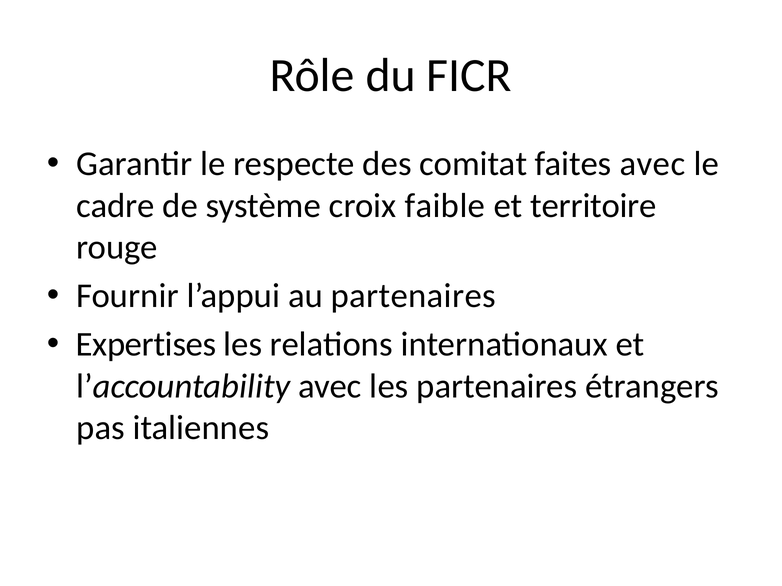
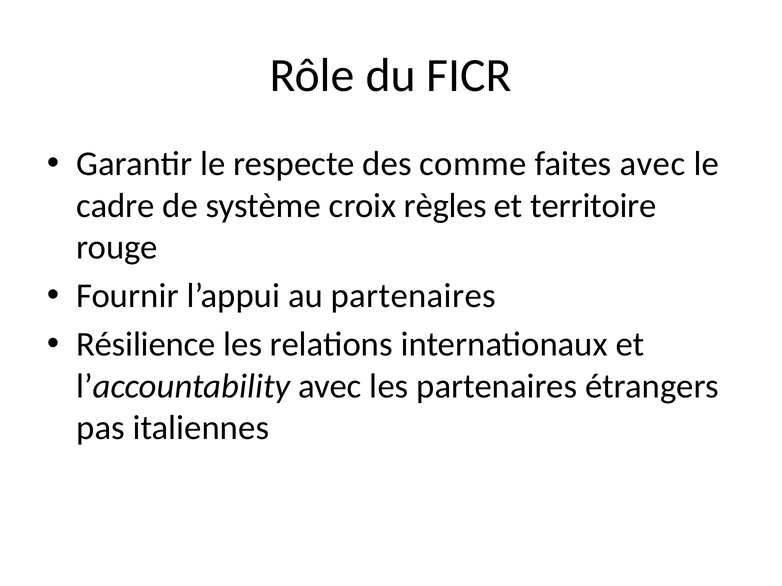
comitat: comitat -> comme
faible: faible -> règles
Expertises: Expertises -> Résilience
